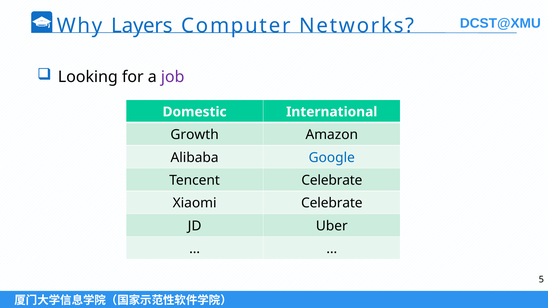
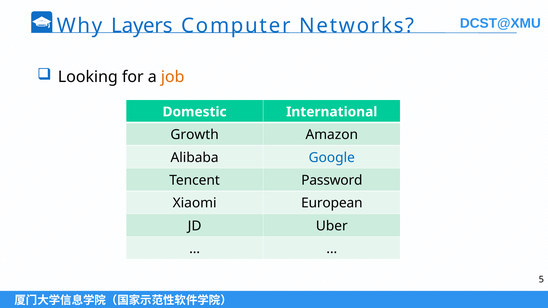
job colour: purple -> orange
Tencent Celebrate: Celebrate -> Password
Xiaomi Celebrate: Celebrate -> European
